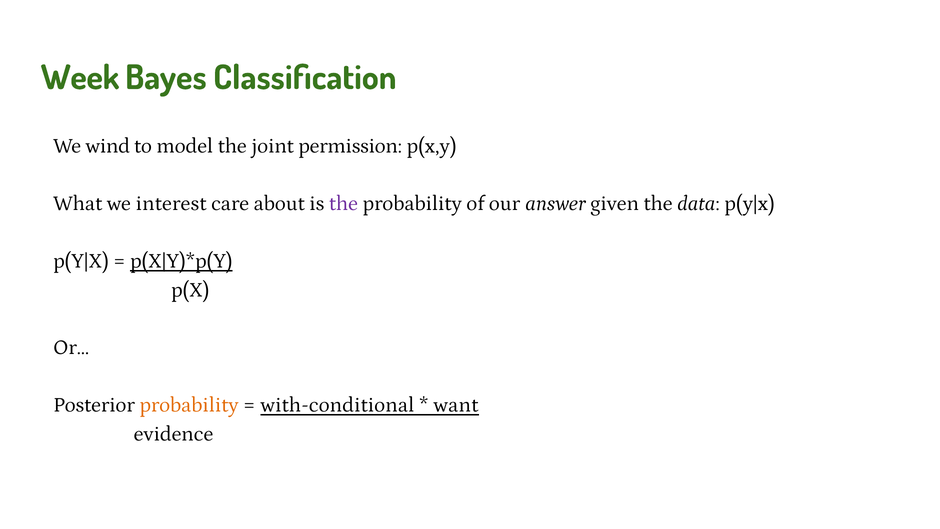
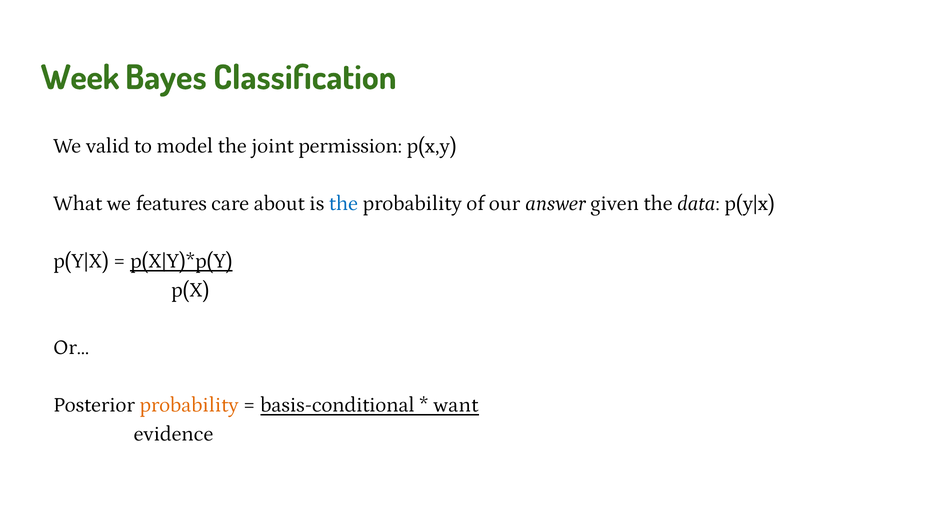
wind: wind -> valid
interest: interest -> features
the at (343, 203) colour: purple -> blue
with-conditional: with-conditional -> basis-conditional
